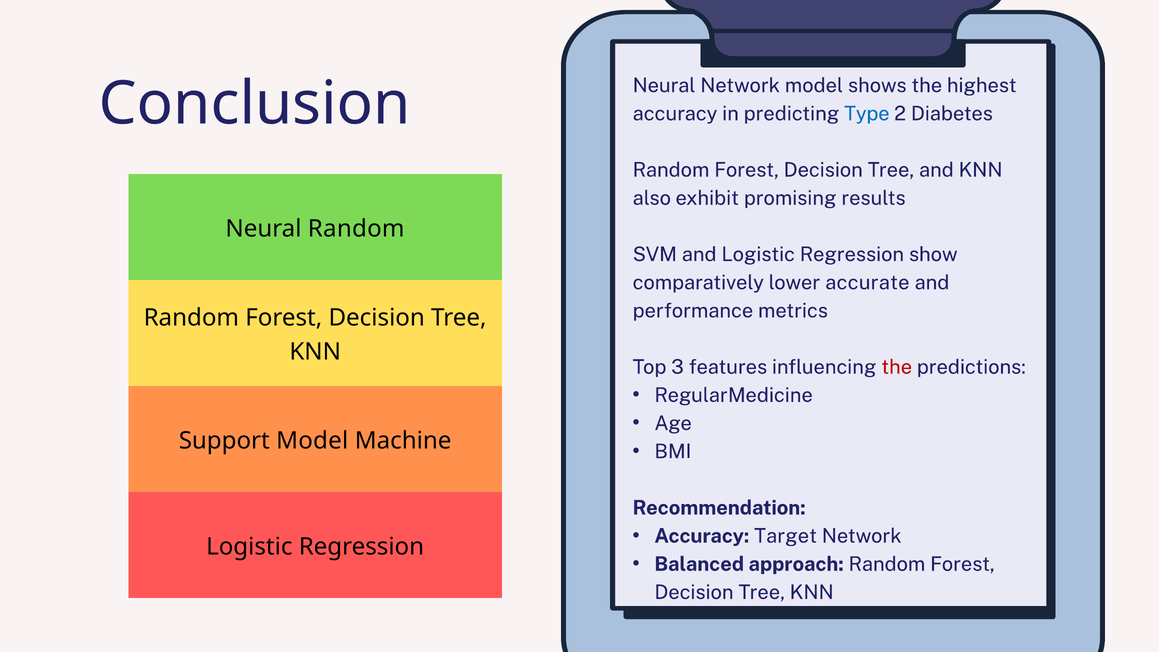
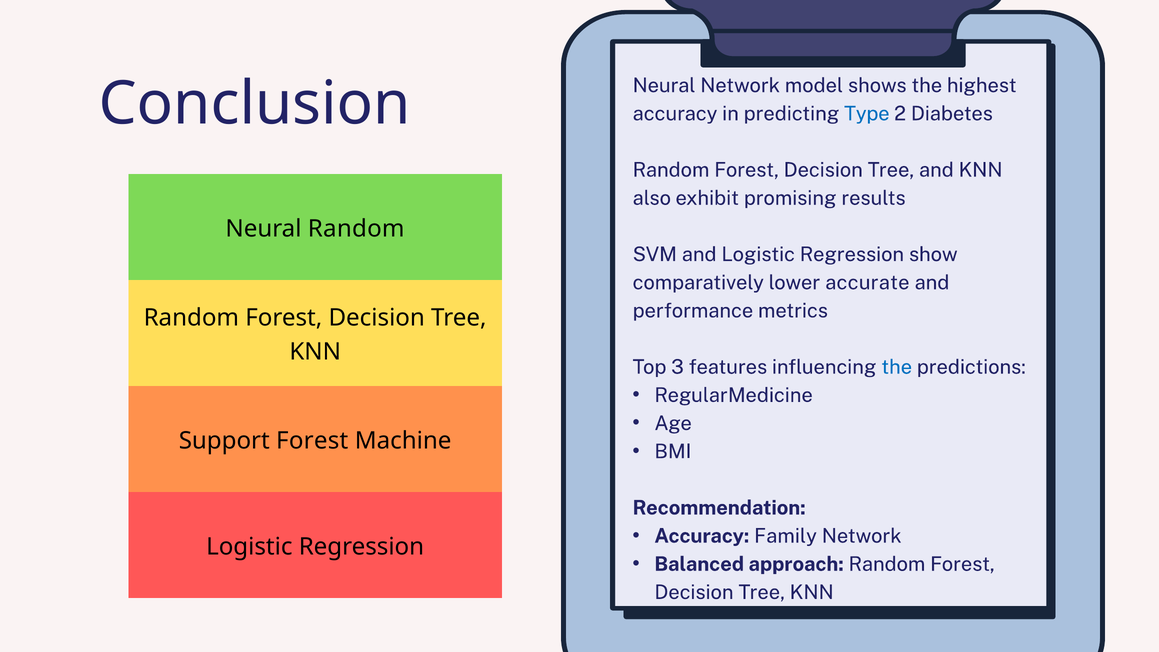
the at (897, 367) colour: red -> blue
Support Model: Model -> Forest
Target: Target -> Family
